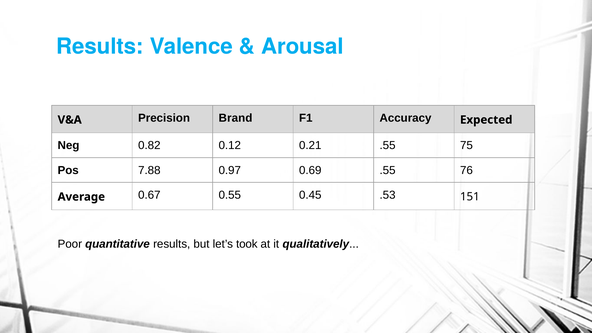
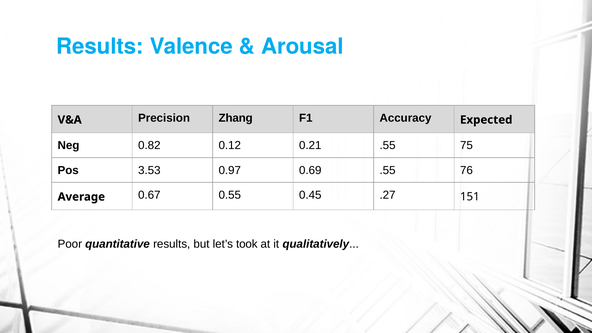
Brand: Brand -> Zhang
7.88: 7.88 -> 3.53
.53: .53 -> .27
